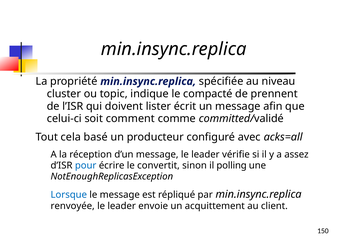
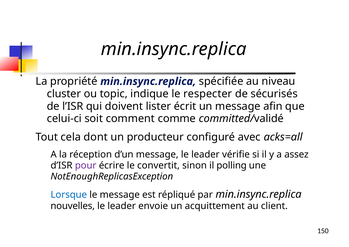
compacté: compacté -> respecter
prennent: prennent -> sécurisés
basé: basé -> dont
pour colour: blue -> purple
renvoyée: renvoyée -> nouvelles
